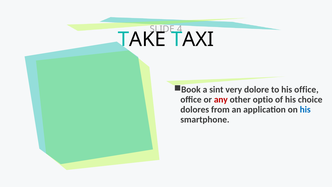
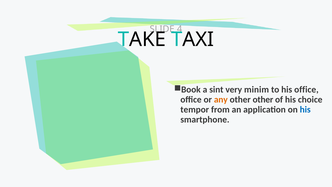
dolore: dolore -> minim
any colour: red -> orange
other optio: optio -> other
dolores: dolores -> tempor
